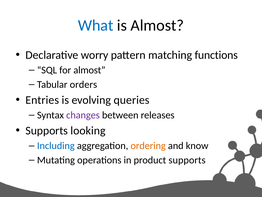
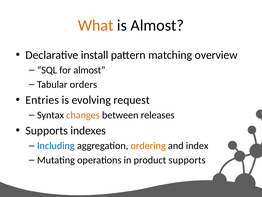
What colour: blue -> orange
worry: worry -> install
functions: functions -> overview
queries: queries -> request
changes colour: purple -> orange
looking: looking -> indexes
know: know -> index
